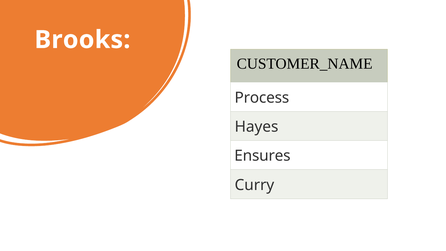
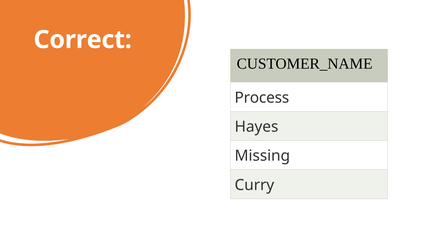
Brooks: Brooks -> Correct
Ensures: Ensures -> Missing
